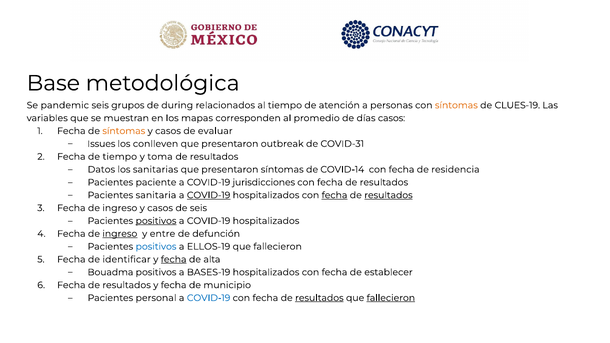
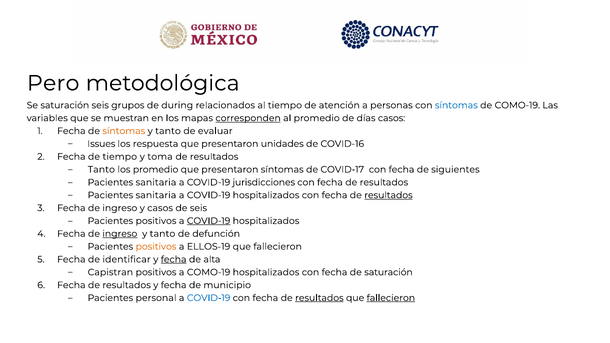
Base: Base -> Pero
Se pandemic: pandemic -> saturación
síntomas at (456, 105) colour: orange -> blue
de CLUES-19: CLUES-19 -> COMO-19
corresponden underline: none -> present
casos at (168, 131): casos -> tanto
conlleven: conlleven -> respuesta
outbreak: outbreak -> unidades
COVID-31: COVID-31 -> COVID-16
Datos at (101, 170): Datos -> Tanto
los sanitarias: sanitarias -> promedio
COVID-14: COVID-14 -> COVID-17
residencia: residencia -> siguientes
paciente at (156, 182): paciente -> sanitaria
COVID-19 at (209, 195) underline: present -> none
fecha at (335, 195) underline: present -> none
positivos at (156, 221) underline: present -> none
COVID-19 at (209, 221) underline: none -> present
entre at (163, 234): entre -> tanto
positivos at (156, 247) colour: blue -> orange
Bouadma: Bouadma -> Capistran
a BASES-19: BASES-19 -> COMO-19
de establecer: establecer -> saturación
